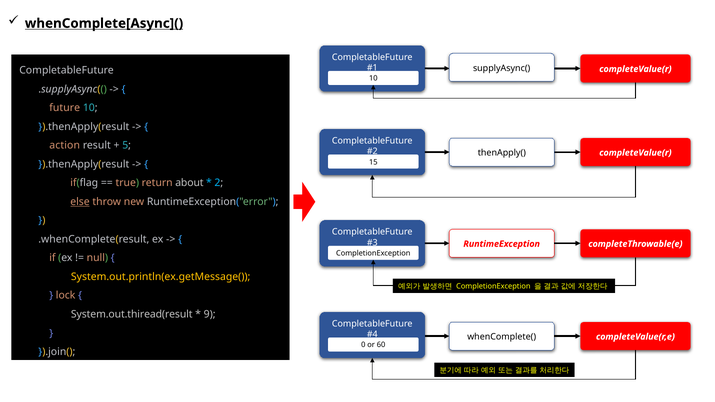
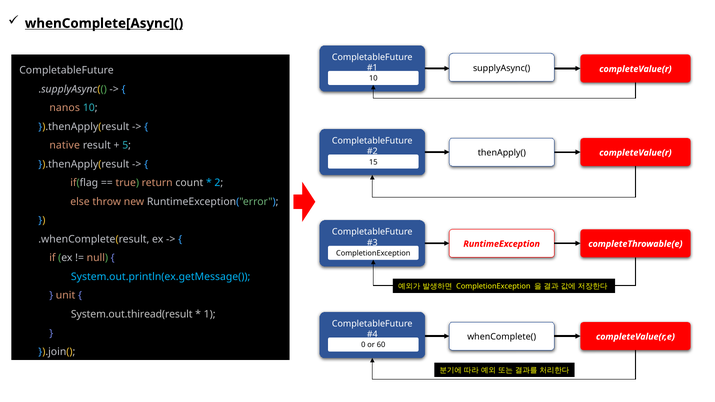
future: future -> nanos
action: action -> native
about: about -> count
else underline: present -> none
System.out.println(ex.getMessage( colour: yellow -> light blue
lock: lock -> unit
9: 9 -> 1
